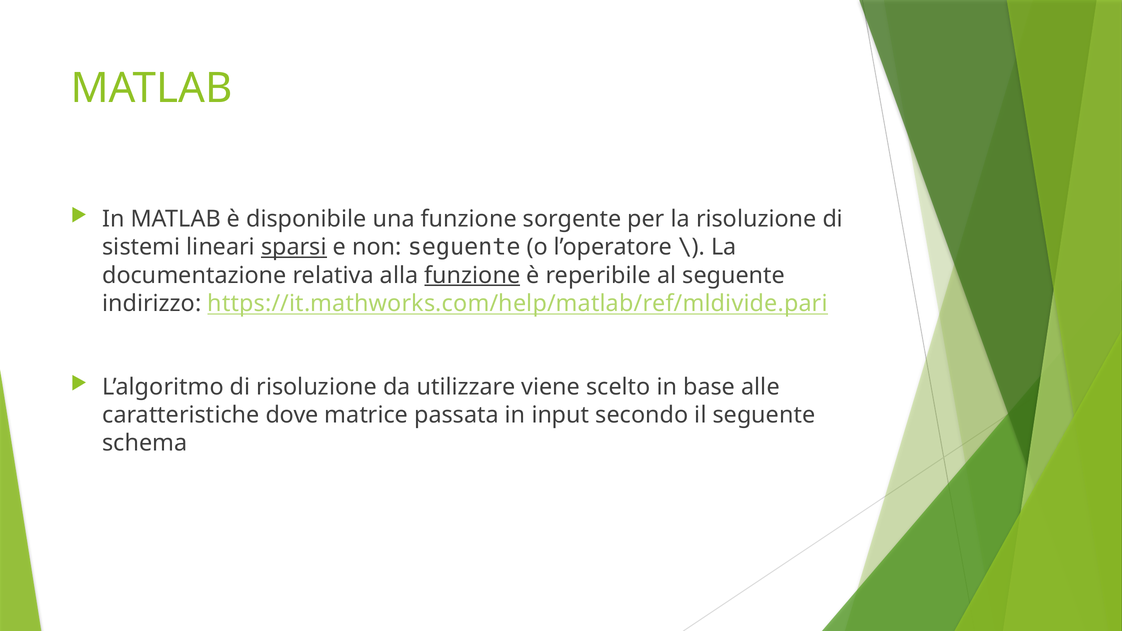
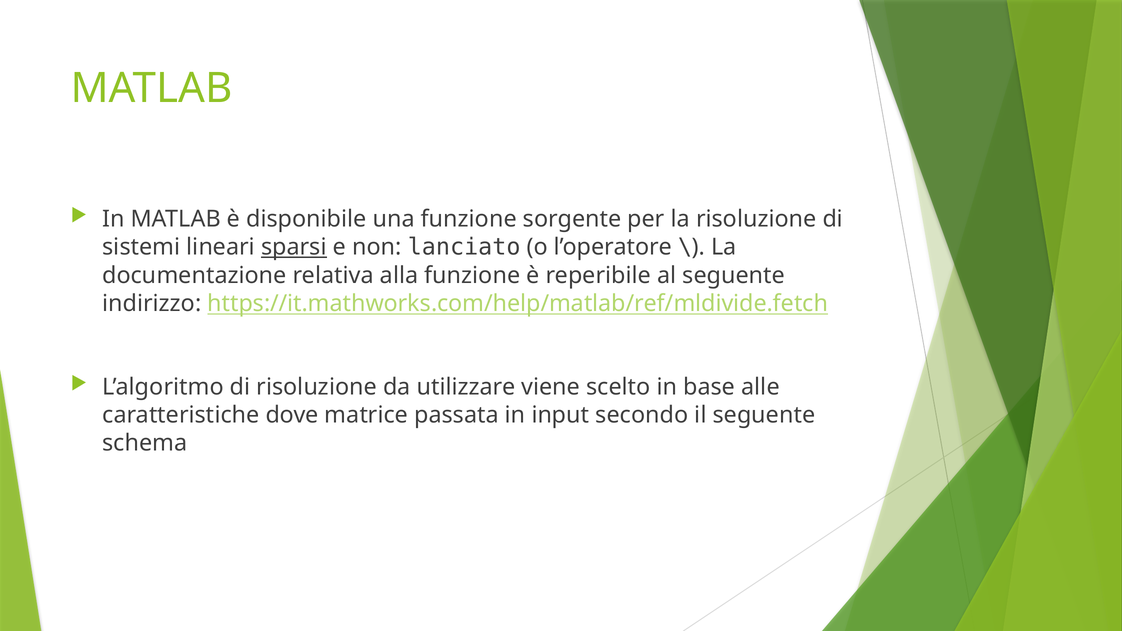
non seguente: seguente -> lanciato
funzione at (472, 275) underline: present -> none
https://it.mathworks.com/help/matlab/ref/mldivide.pari: https://it.mathworks.com/help/matlab/ref/mldivide.pari -> https://it.mathworks.com/help/matlab/ref/mldivide.fetch
